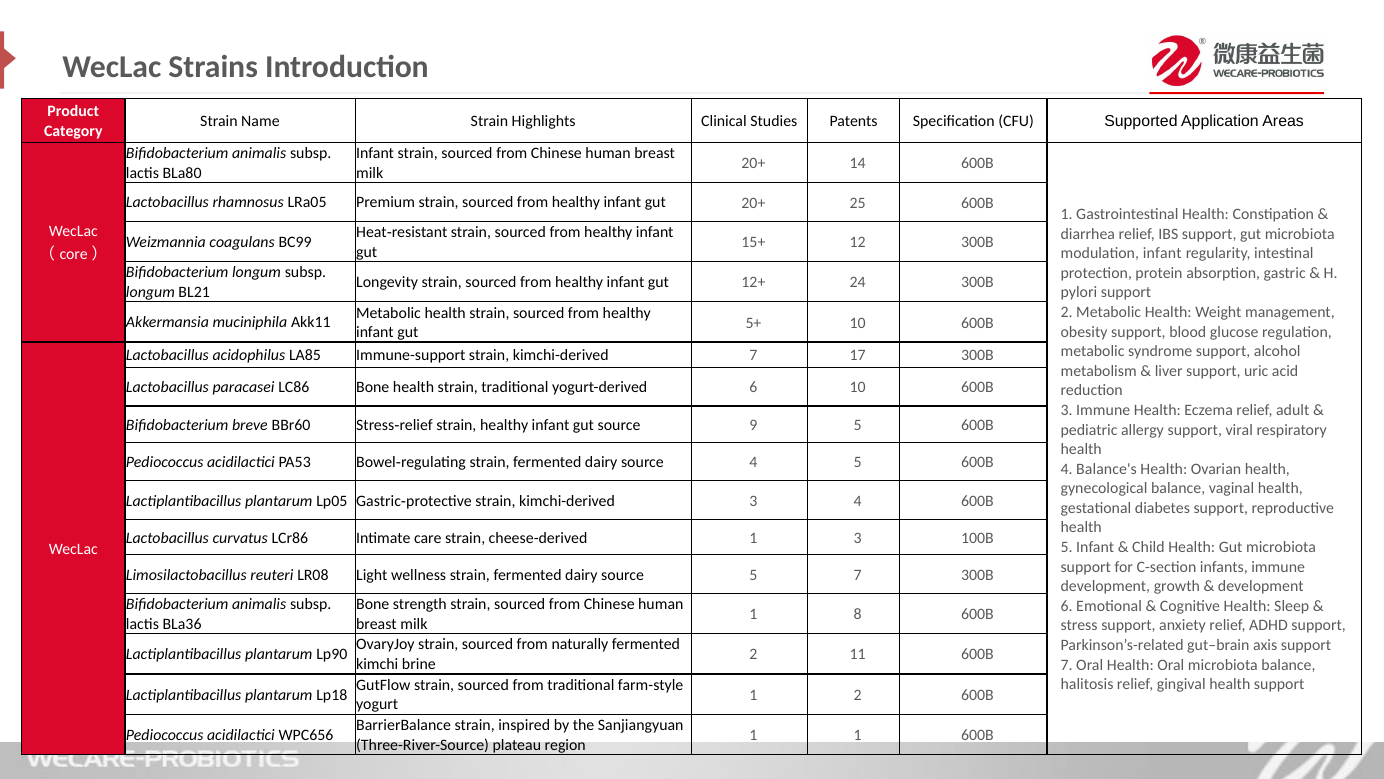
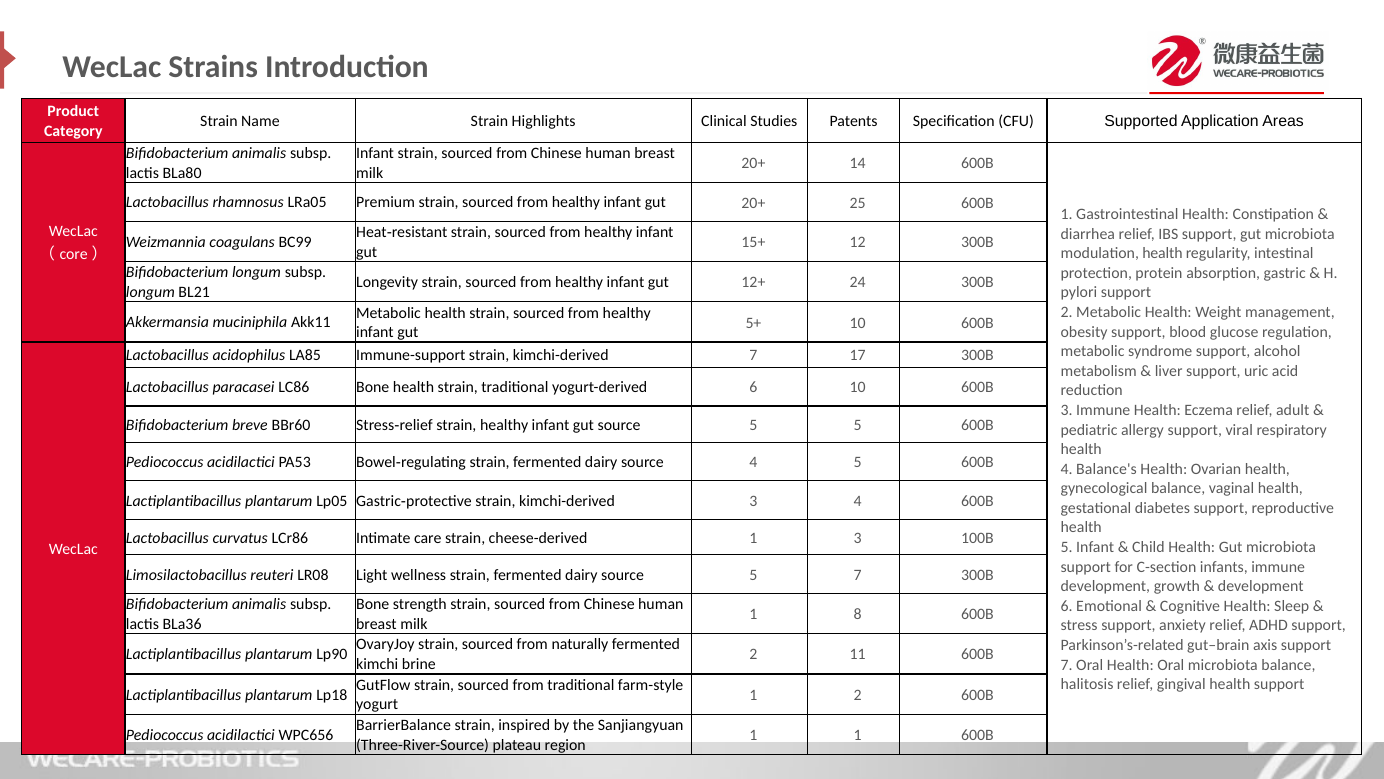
modulation infant: infant -> health
9 at (753, 425): 9 -> 5
